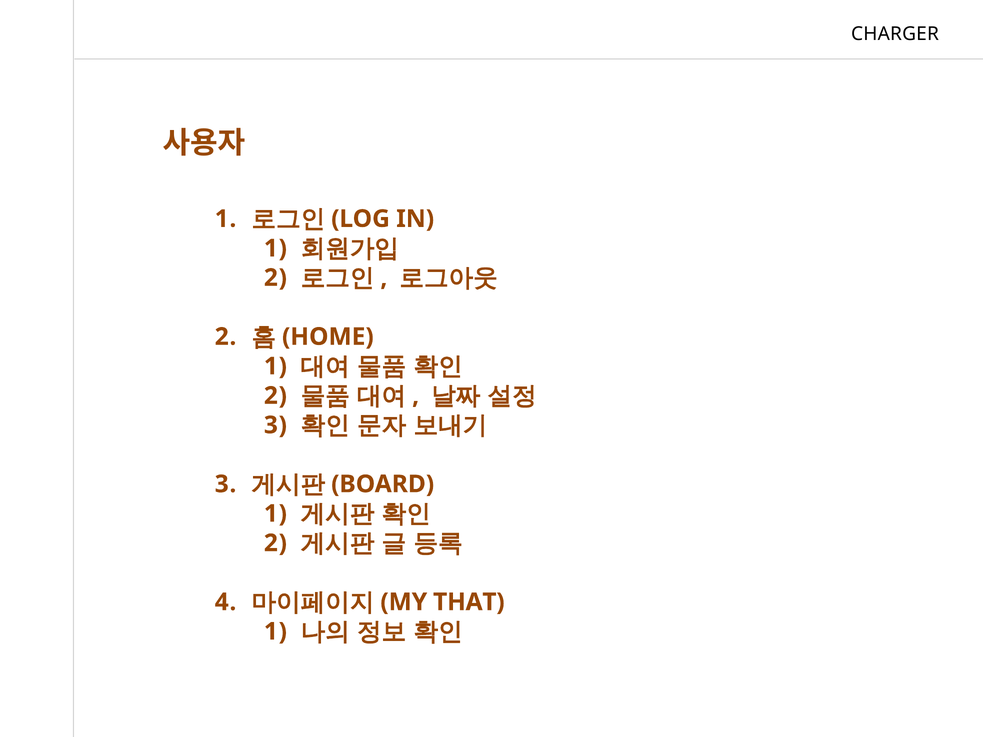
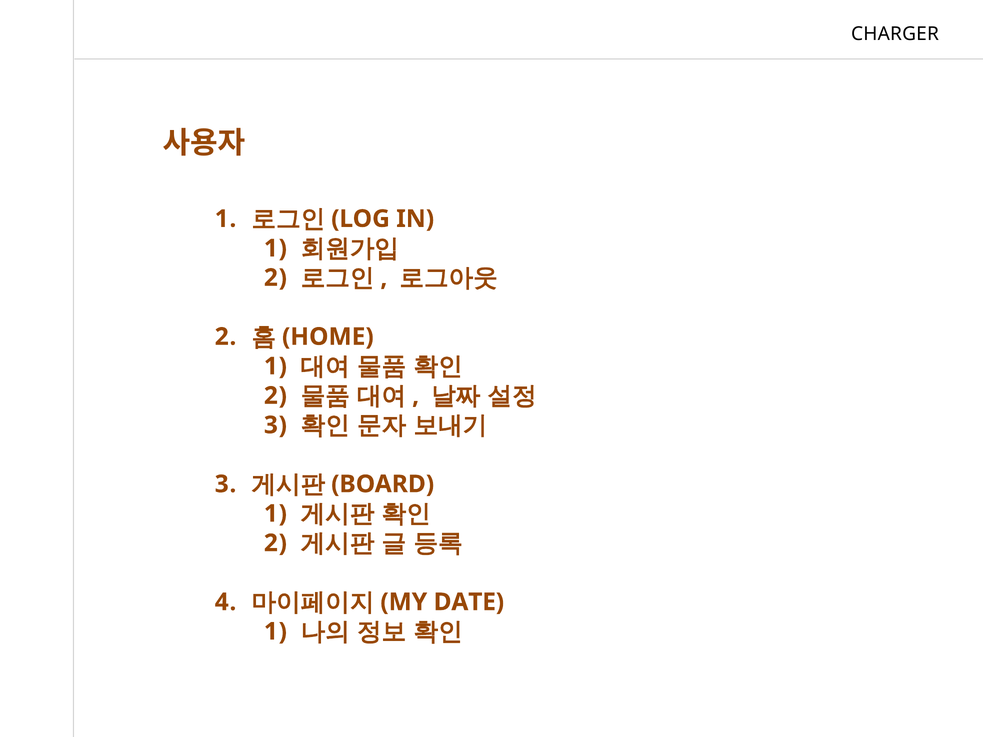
THAT: THAT -> DATE
